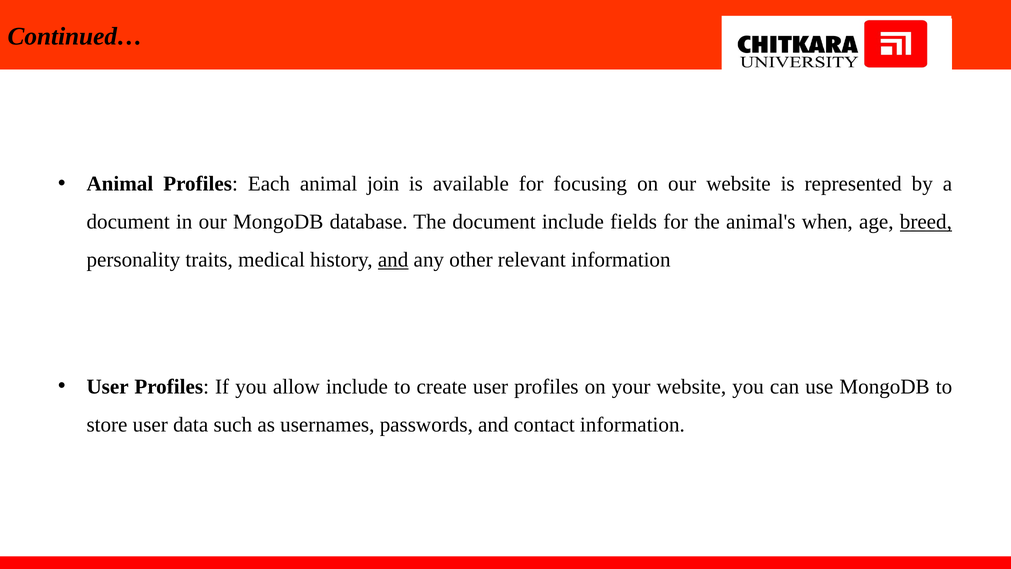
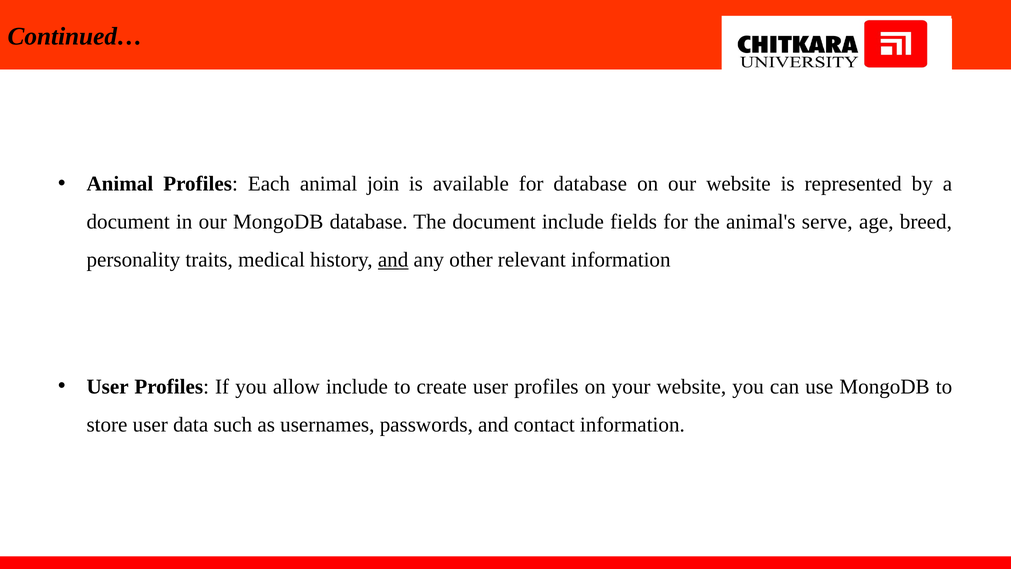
for focusing: focusing -> database
when: when -> serve
breed underline: present -> none
